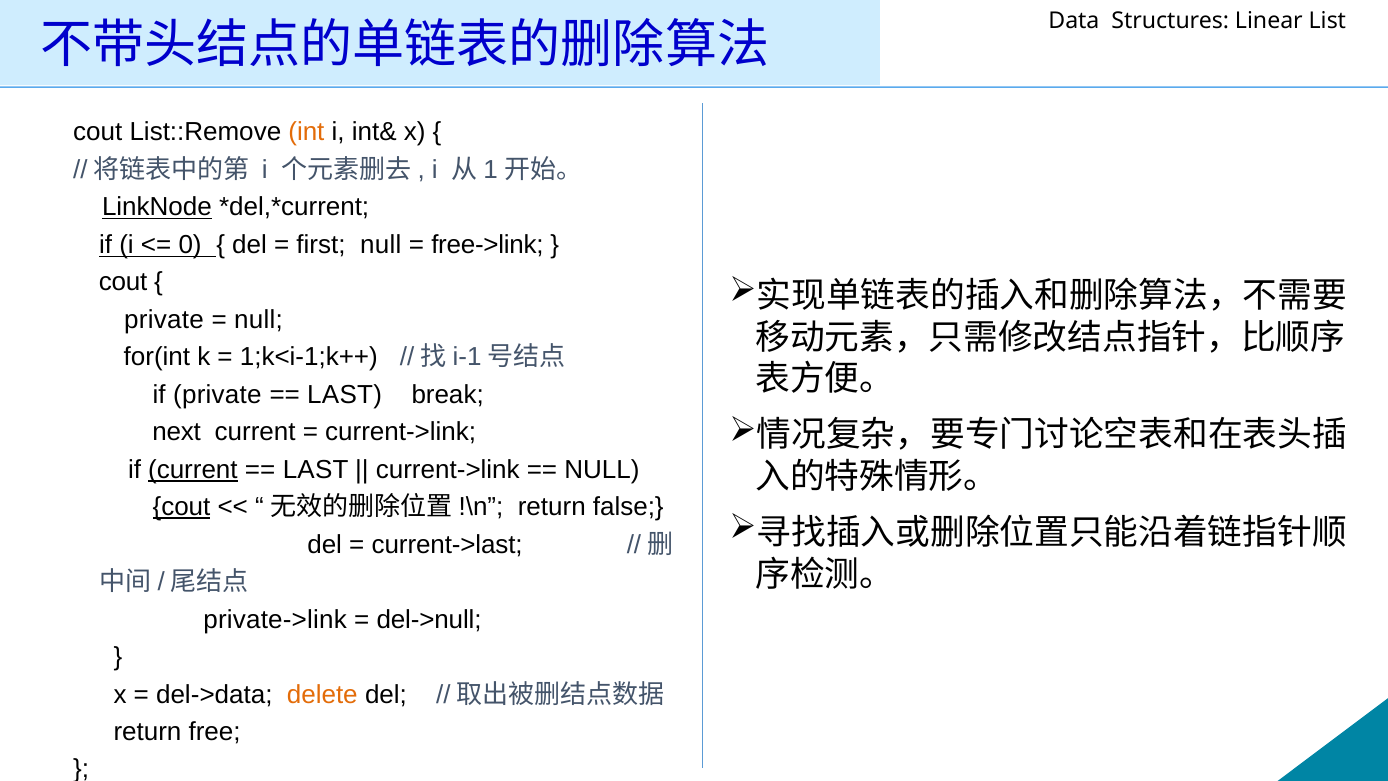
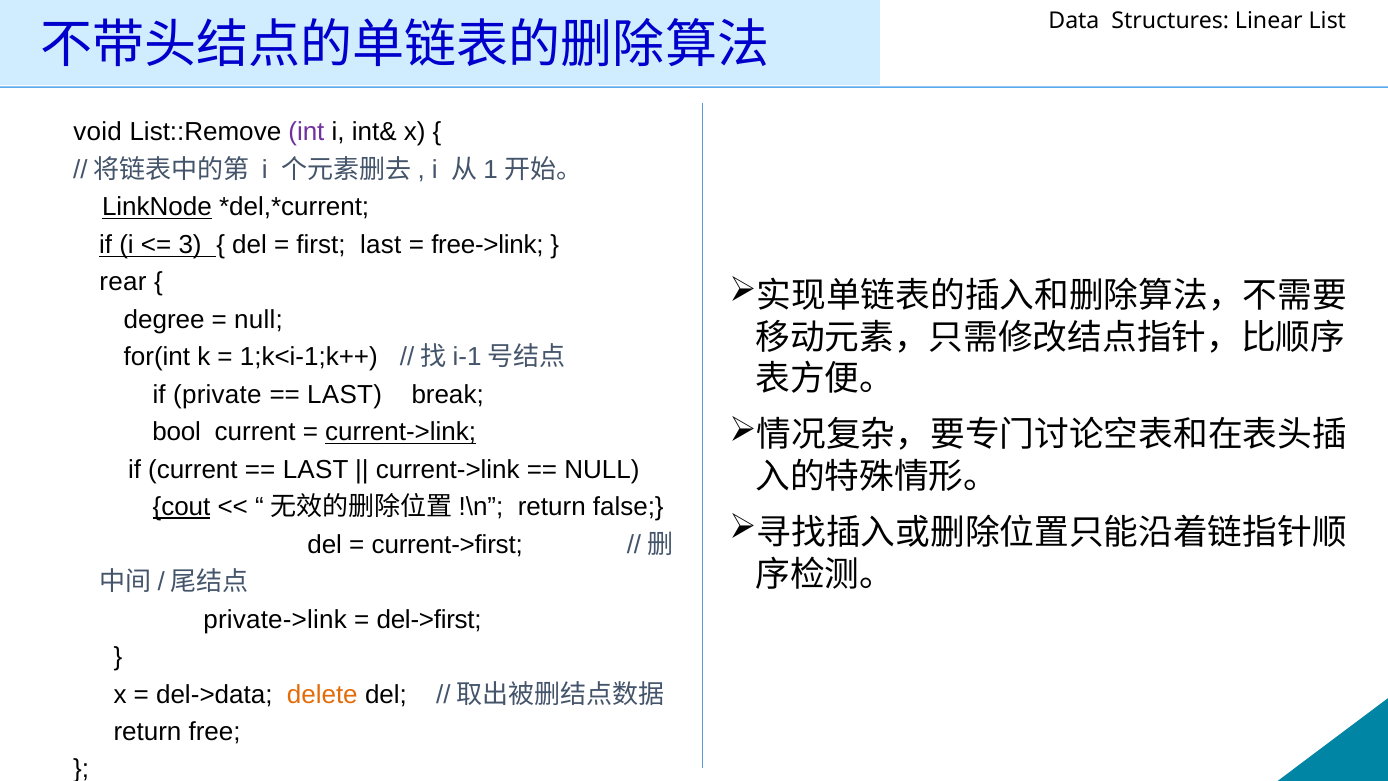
cout at (98, 132): cout -> void
int colour: orange -> purple
0: 0 -> 3
first null: null -> last
cout at (123, 282): cout -> rear
private at (164, 320): private -> degree
next: next -> bool
current->link at (401, 432) underline: none -> present
current at (193, 469) underline: present -> none
current->last: current->last -> current->first
del->null: del->null -> del->first
